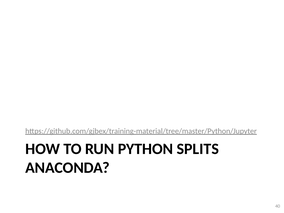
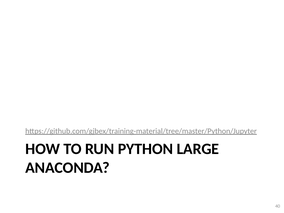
SPLITS: SPLITS -> LARGE
